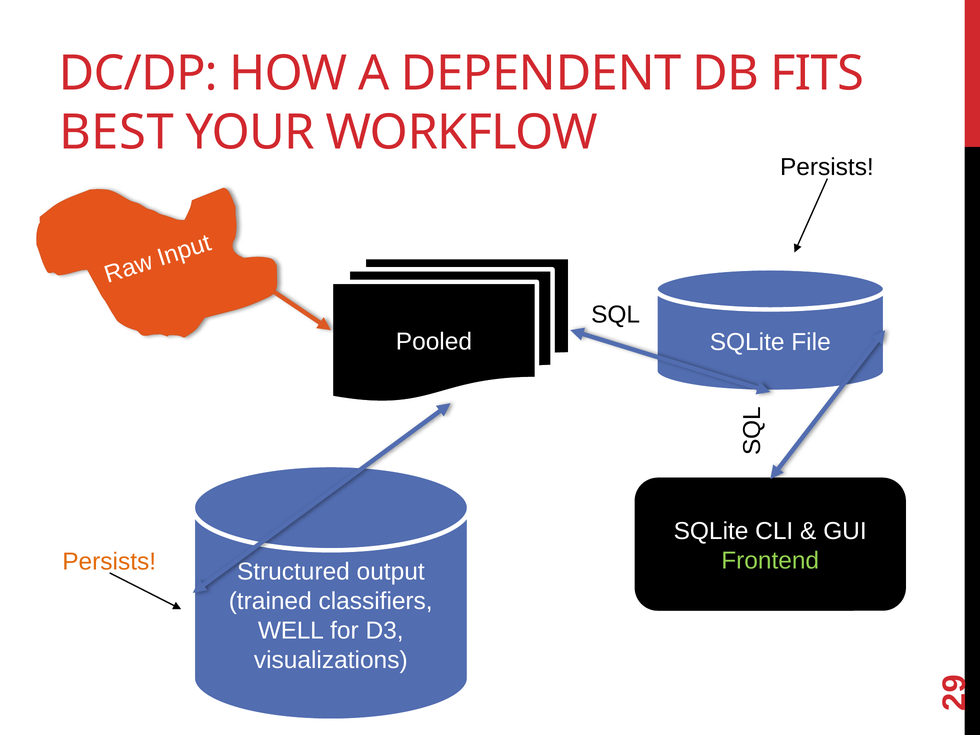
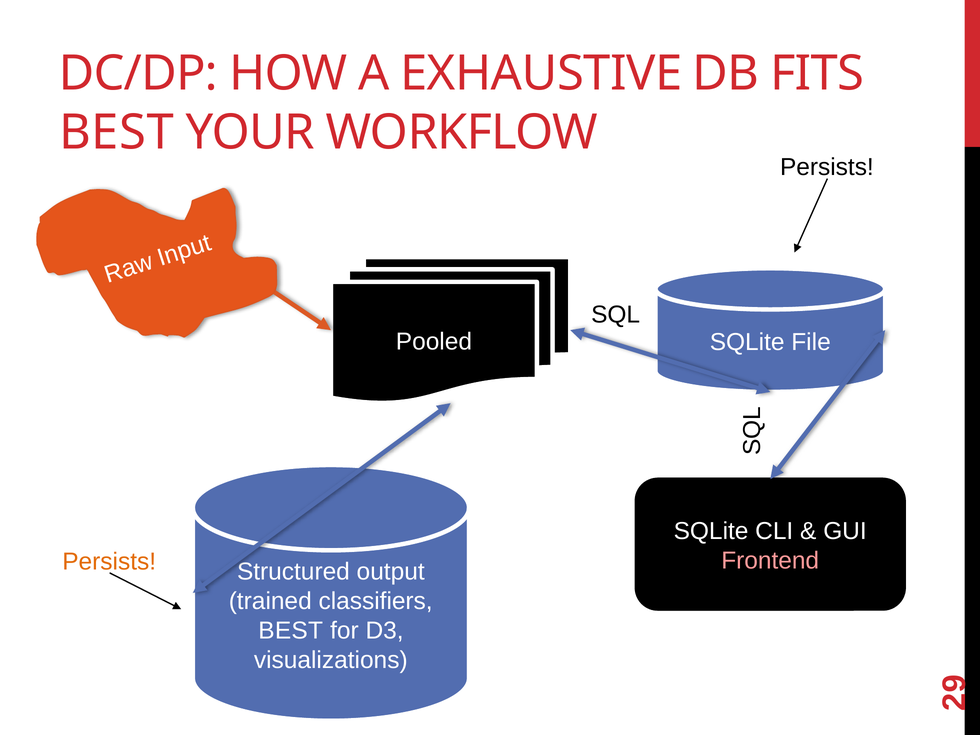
DEPENDENT: DEPENDENT -> EXHAUSTIVE
Frontend colour: light green -> pink
WELL at (291, 631): WELL -> BEST
